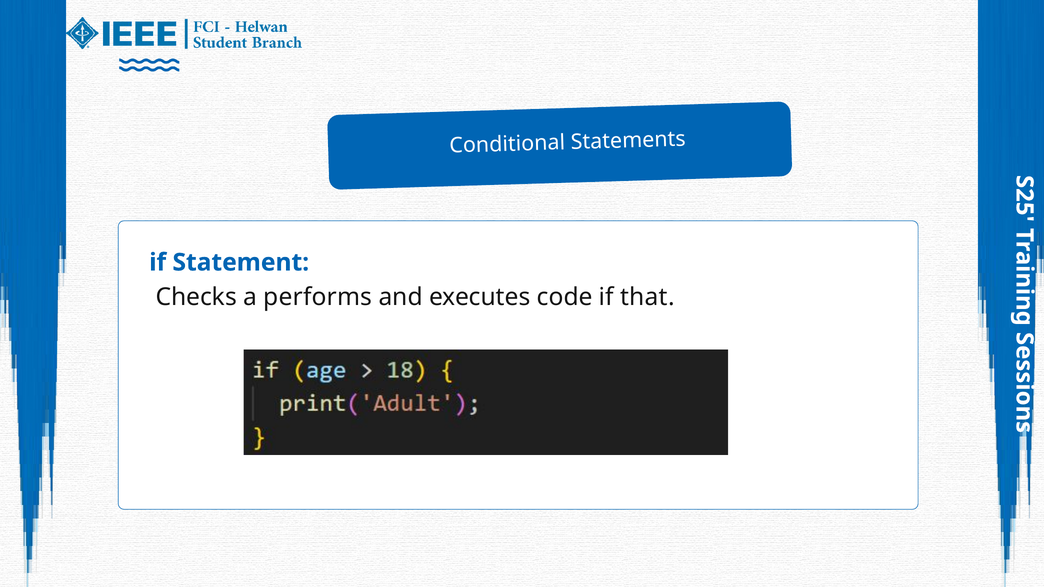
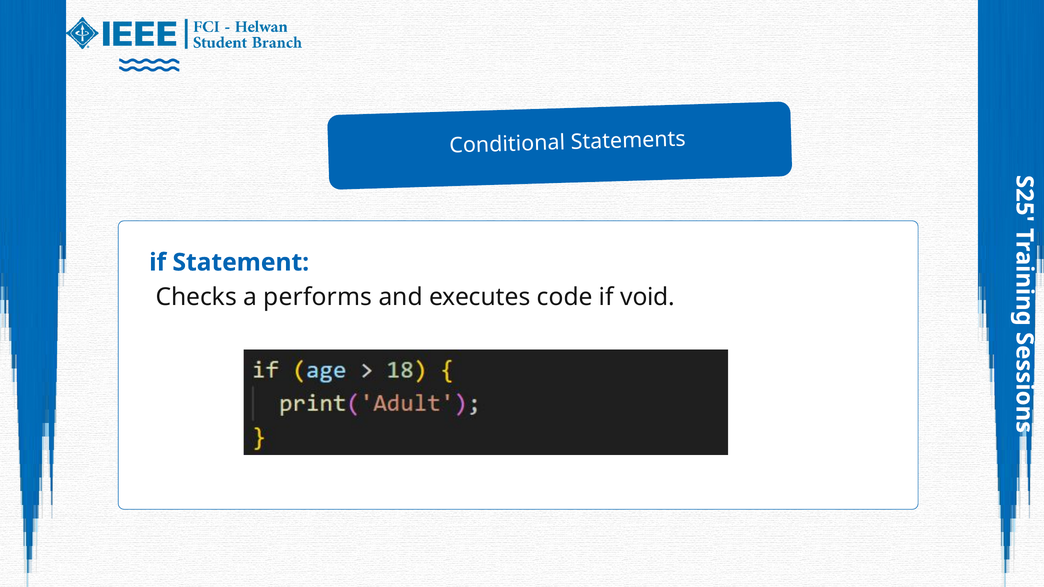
that: that -> void
